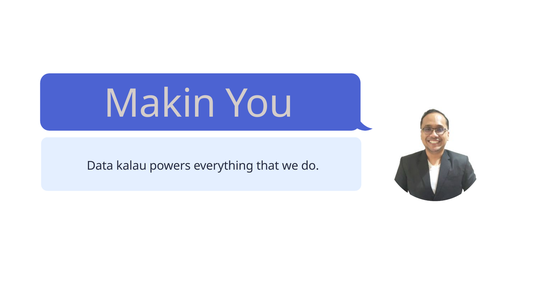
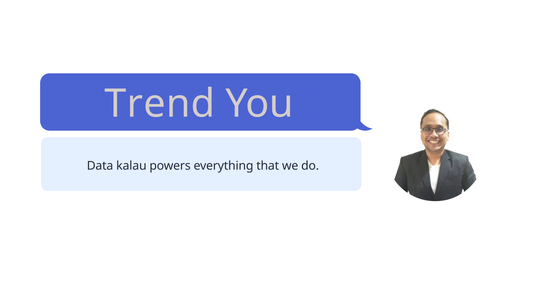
Makin: Makin -> Trend
